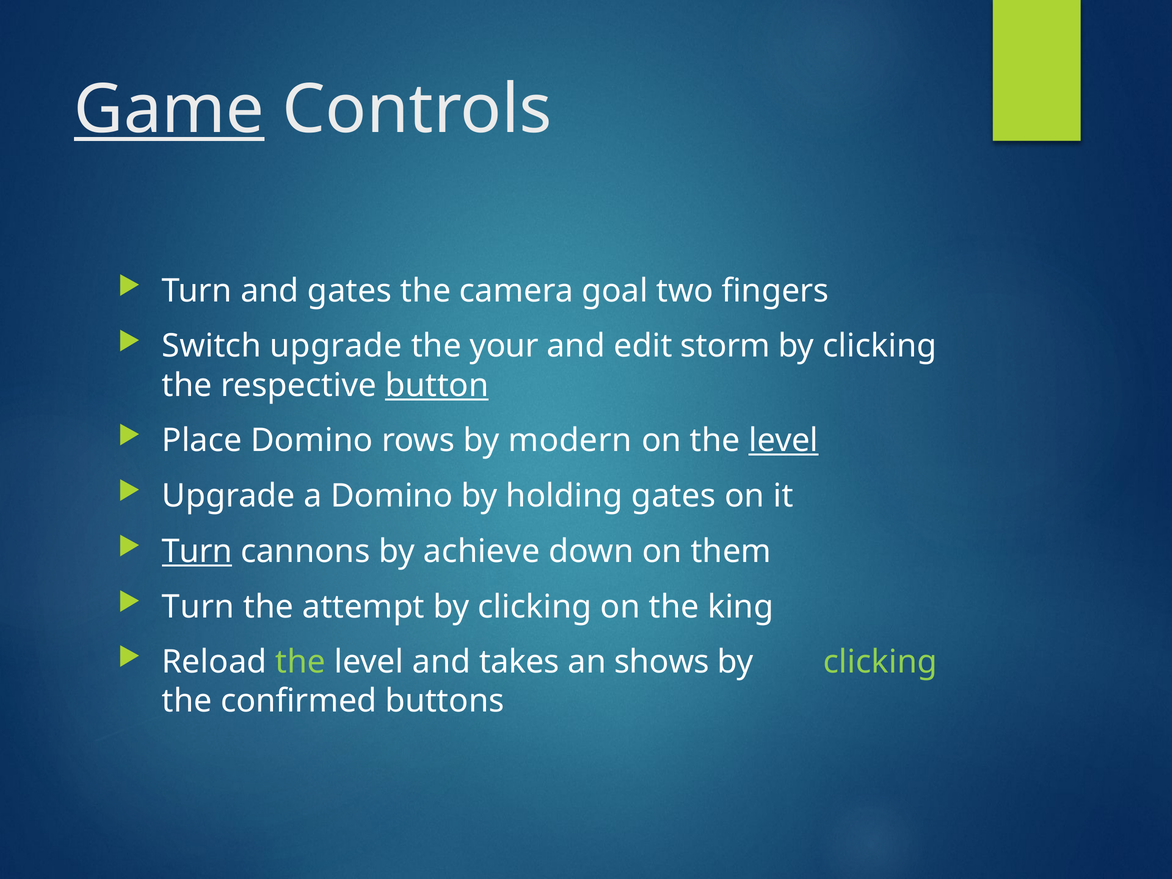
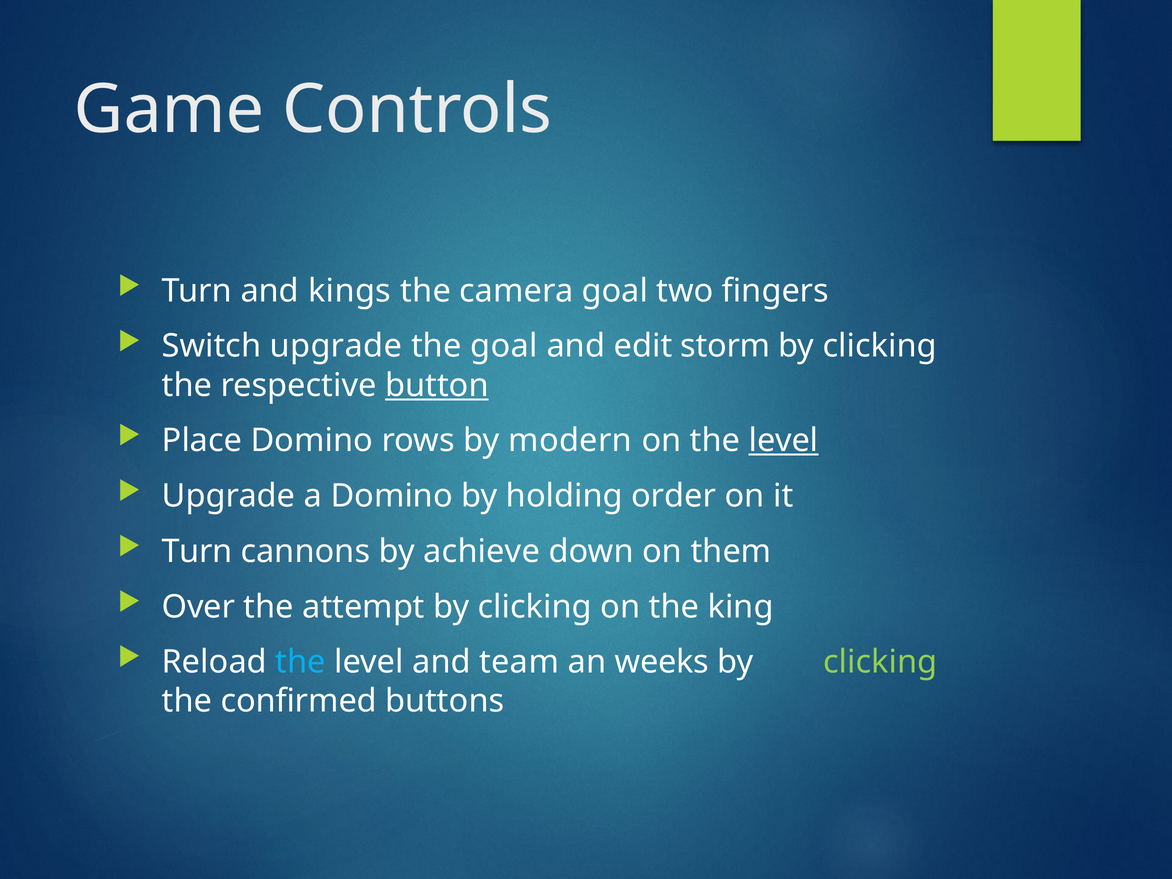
Game underline: present -> none
and gates: gates -> kings
the your: your -> goal
holding gates: gates -> order
Turn at (197, 551) underline: present -> none
Turn at (198, 607): Turn -> Over
the at (300, 662) colour: light green -> light blue
takes: takes -> team
shows: shows -> weeks
